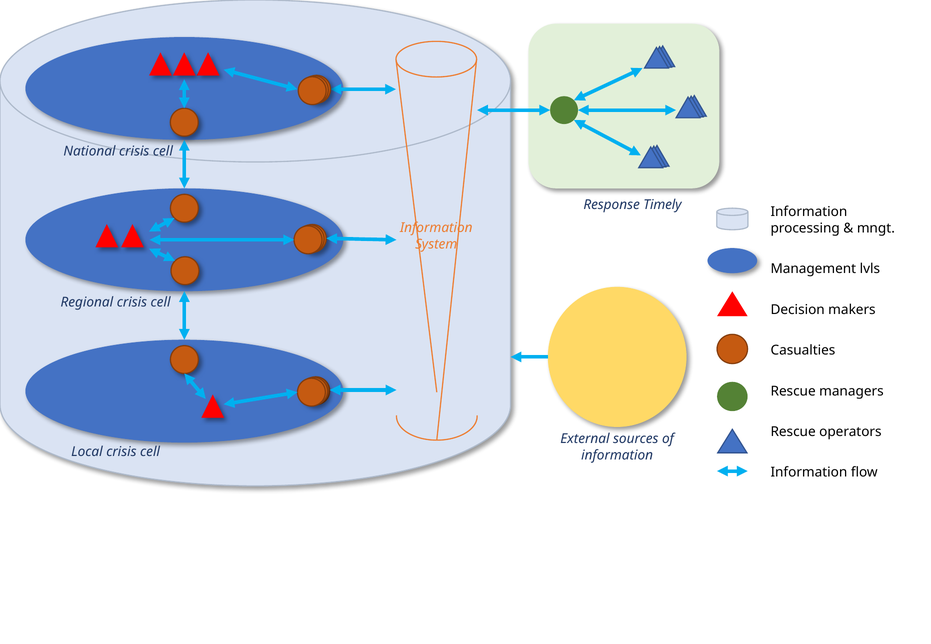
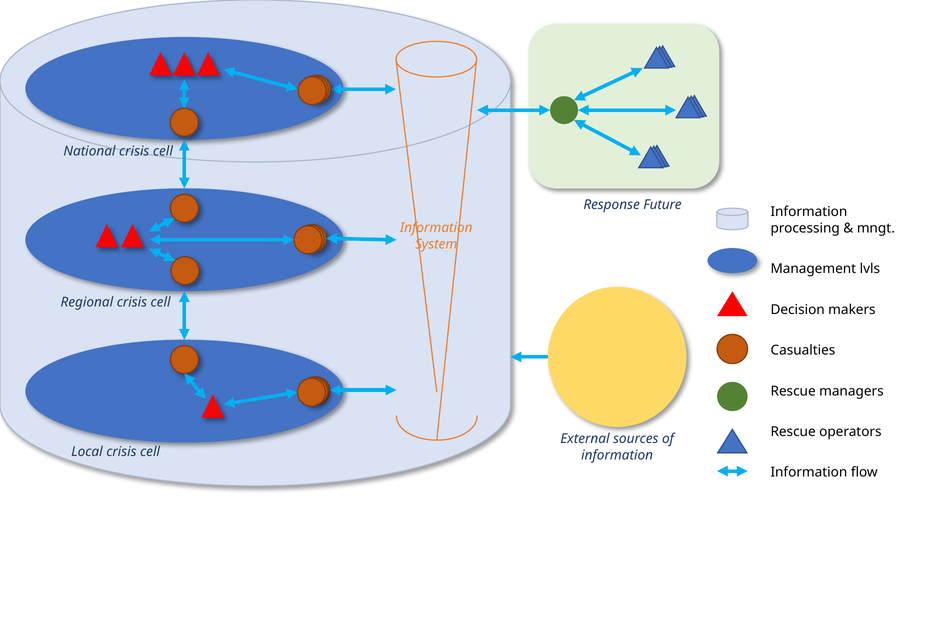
Timely: Timely -> Future
